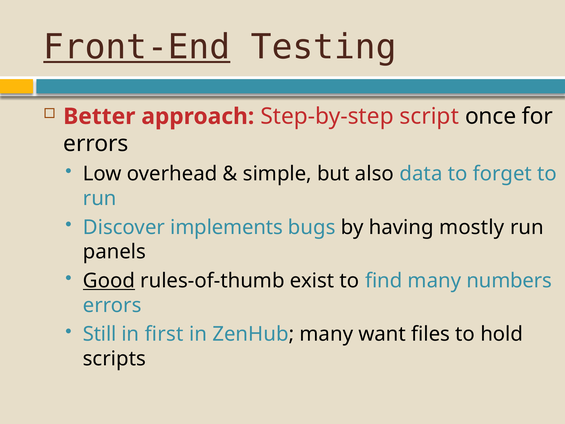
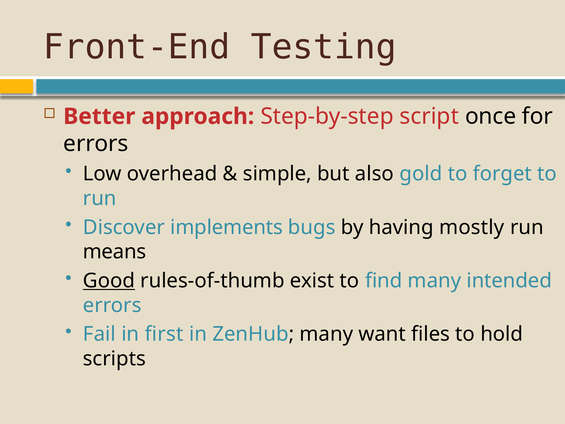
Front-End underline: present -> none
data: data -> gold
panels: panels -> means
numbers: numbers -> intended
Still: Still -> Fail
